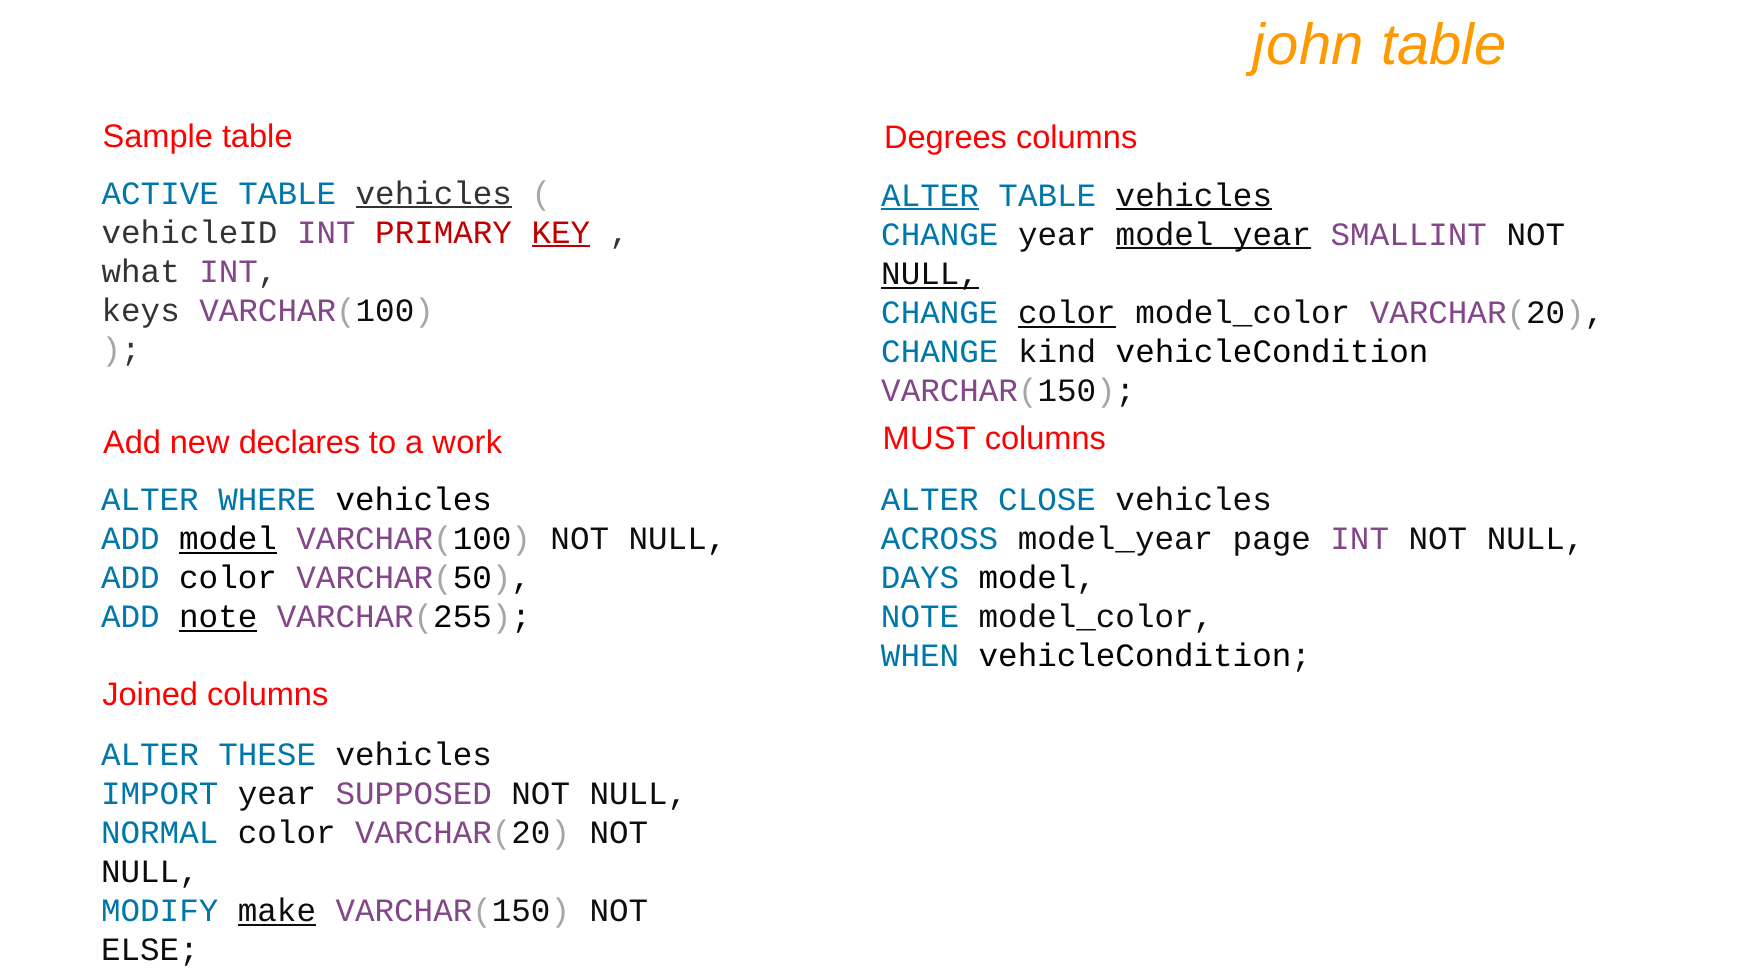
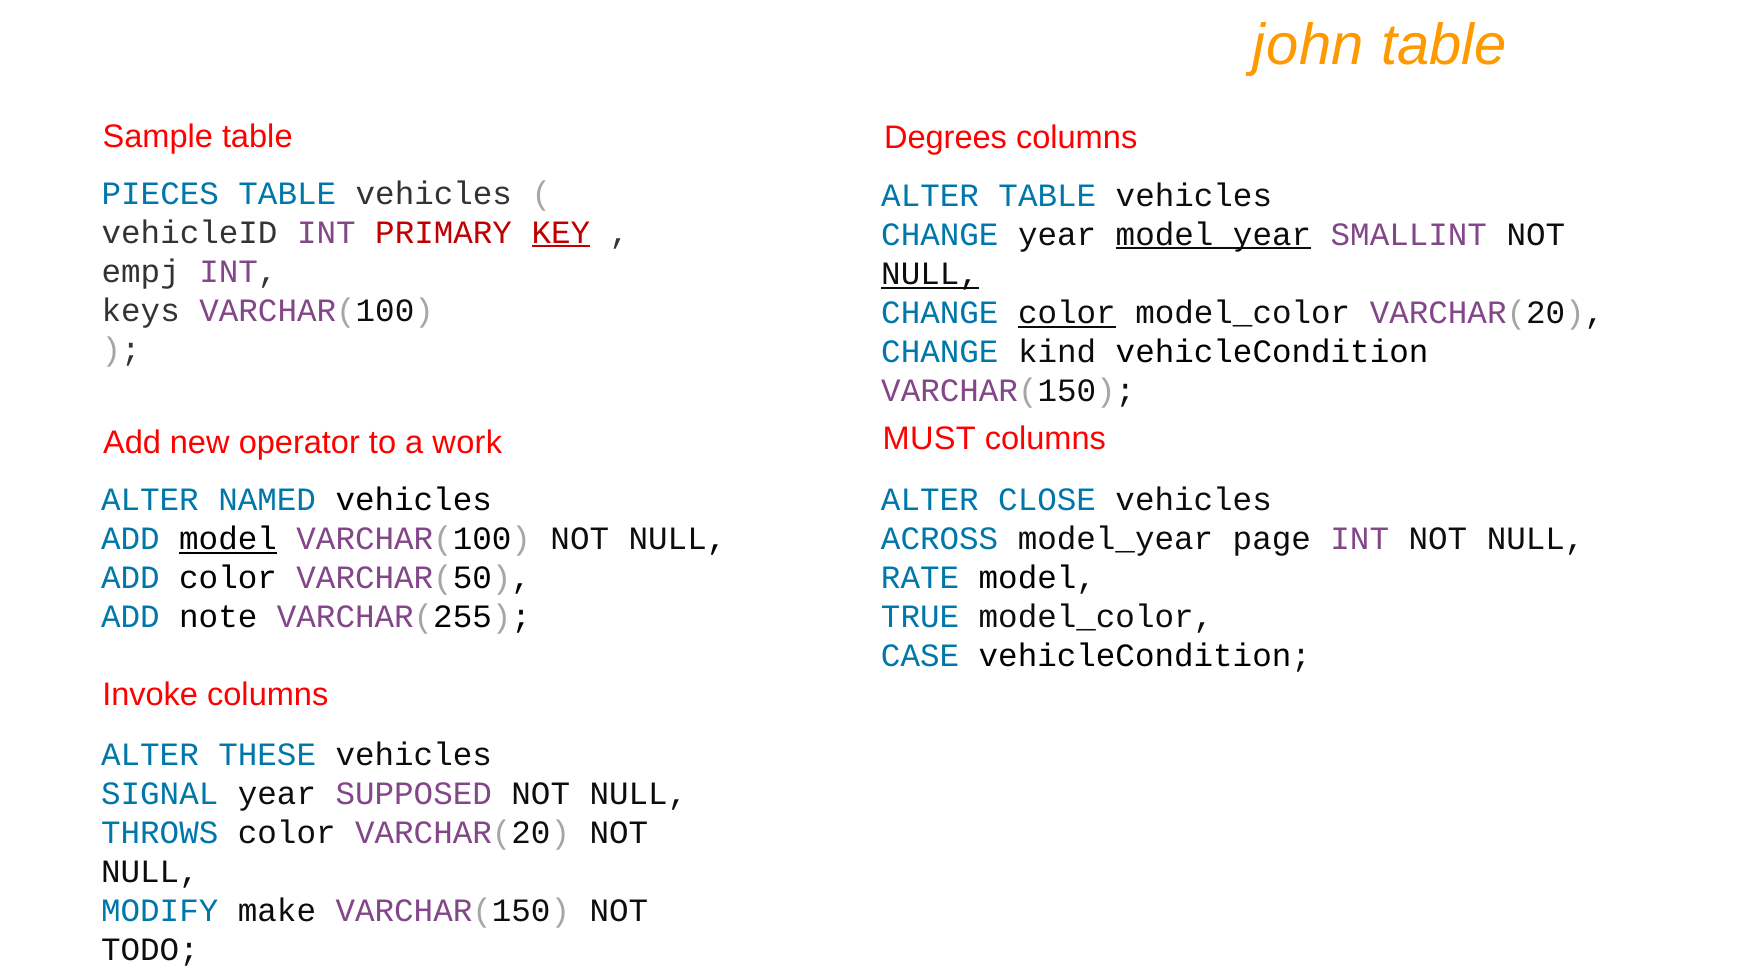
ACTIVE: ACTIVE -> PIECES
vehicles at (434, 193) underline: present -> none
ALTER at (930, 195) underline: present -> none
vehicles at (1194, 195) underline: present -> none
what: what -> empj
declares: declares -> operator
WHERE: WHERE -> NAMED
DAYS: DAYS -> RATE
note at (218, 617) underline: present -> none
NOTE at (920, 617): NOTE -> TRUE
WHEN: WHEN -> CASE
Joined: Joined -> Invoke
IMPORT: IMPORT -> SIGNAL
NORMAL: NORMAL -> THROWS
make underline: present -> none
ELSE: ELSE -> TODO
